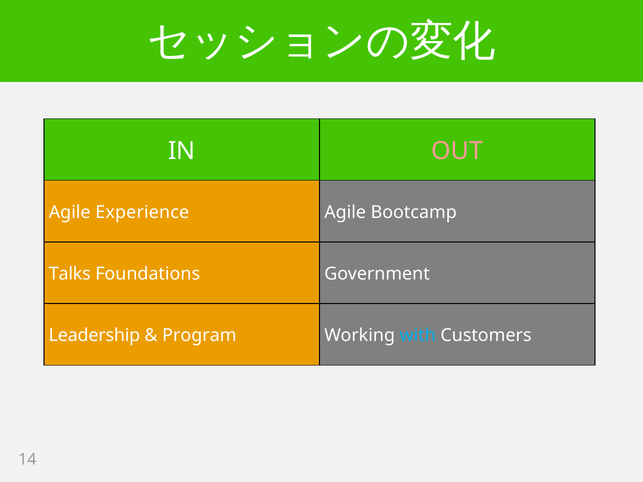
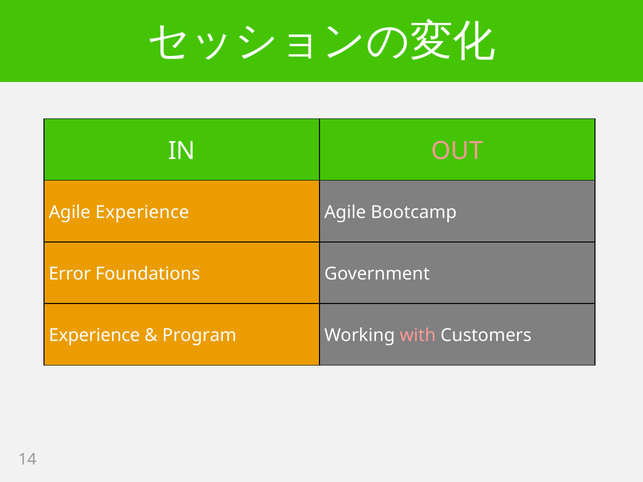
Talks: Talks -> Error
Leadership at (94, 336): Leadership -> Experience
with colour: light blue -> pink
